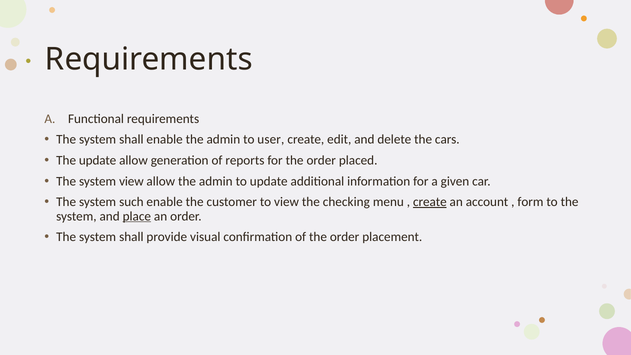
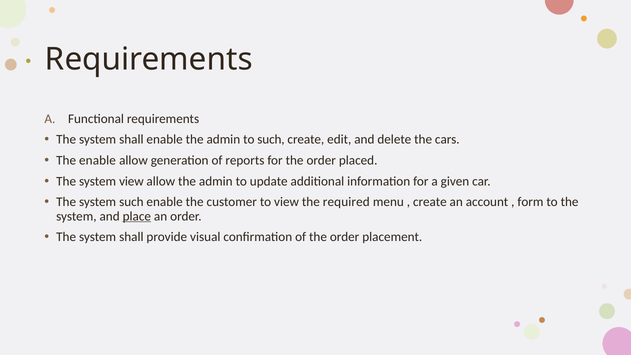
to user: user -> such
The update: update -> enable
checking: checking -> required
create at (430, 202) underline: present -> none
